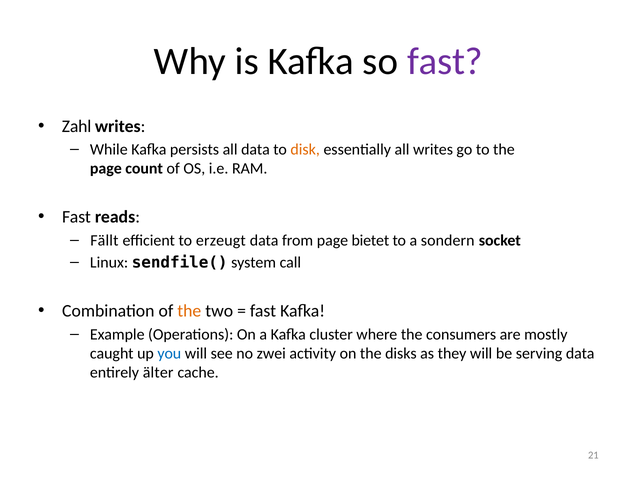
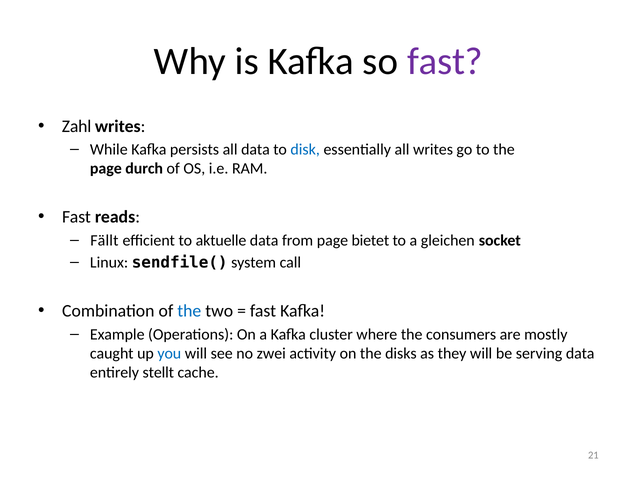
disk colour: orange -> blue
count: count -> durch
erzeugt: erzeugt -> aktuelle
sondern: sondern -> gleichen
the at (189, 312) colour: orange -> blue
älter: älter -> stellt
